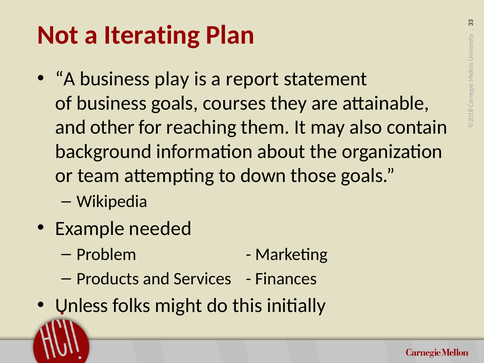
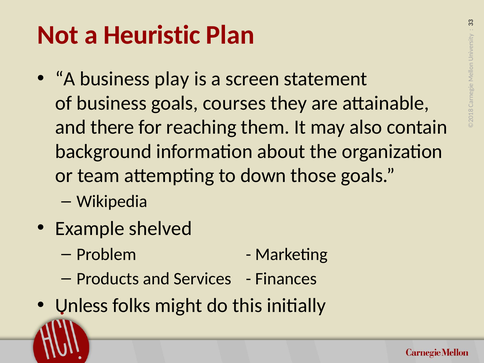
Iterating: Iterating -> Heuristic
report: report -> screen
other: other -> there
needed: needed -> shelved
